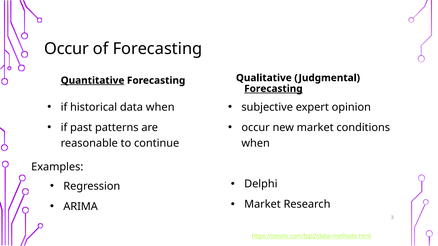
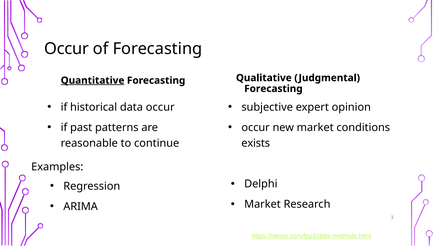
Forecasting at (273, 89) underline: present -> none
data when: when -> occur
when at (256, 143): when -> exists
